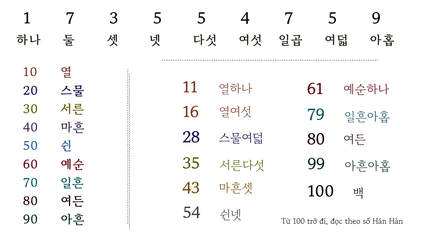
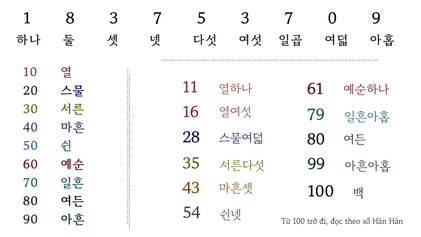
1 7: 7 -> 8
5 at (158, 20): 5 -> 7
5 4: 4 -> 3
7 5: 5 -> 0
